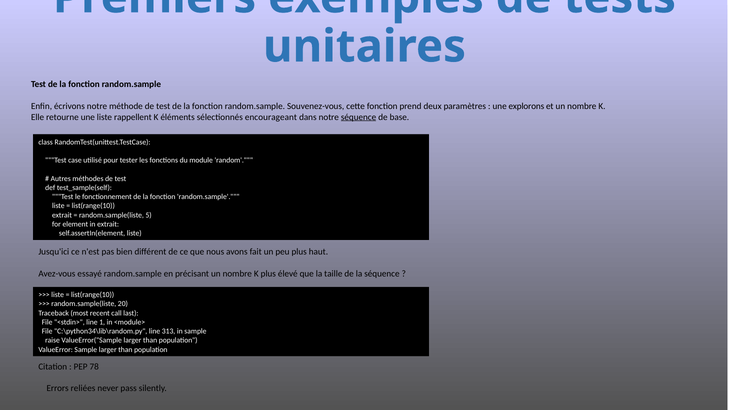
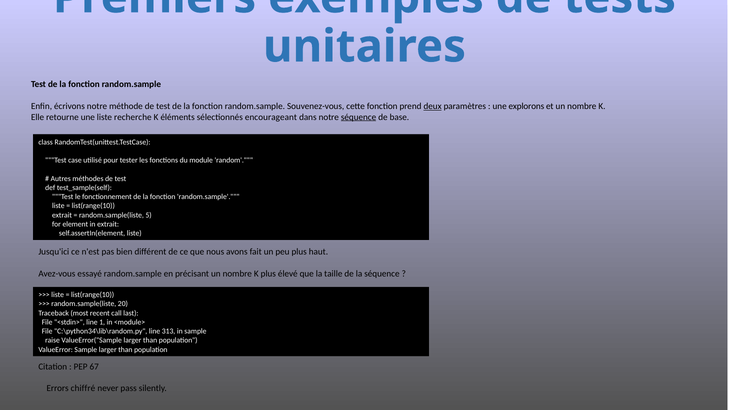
deux underline: none -> present
rappellent: rappellent -> recherche
78: 78 -> 67
reliées: reliées -> chiffré
